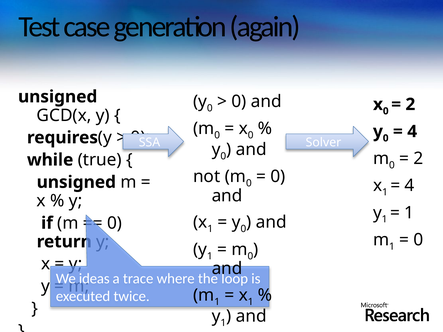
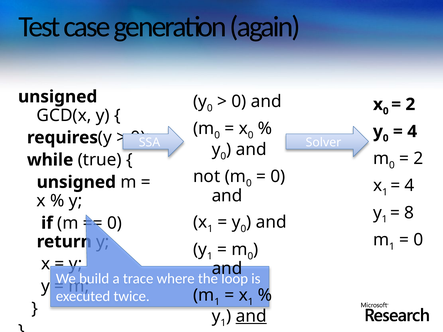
1 at (409, 213): 1 -> 8
ideas: ideas -> build
and at (251, 316) underline: none -> present
